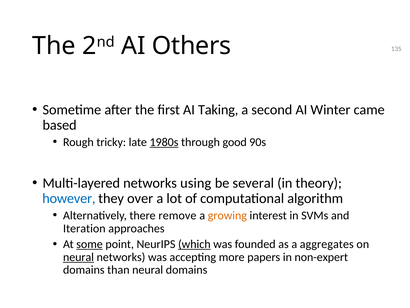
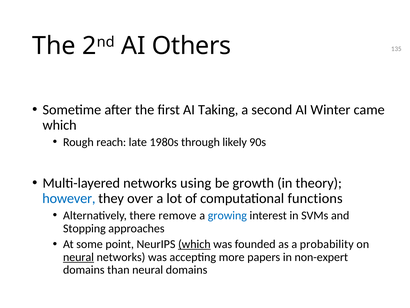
based at (60, 125): based -> which
tricky: tricky -> reach
1980s underline: present -> none
good: good -> likely
several: several -> growth
algorithm: algorithm -> functions
growing colour: orange -> blue
Iteration: Iteration -> Stopping
some underline: present -> none
aggregates: aggregates -> probability
